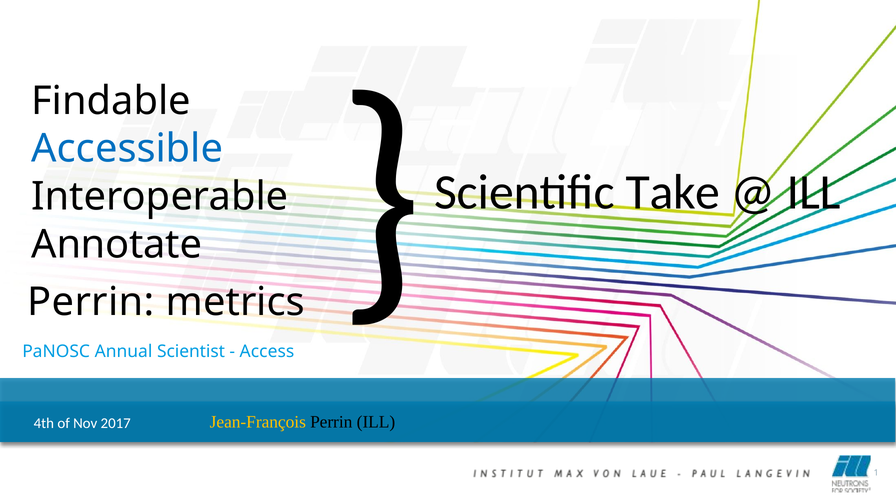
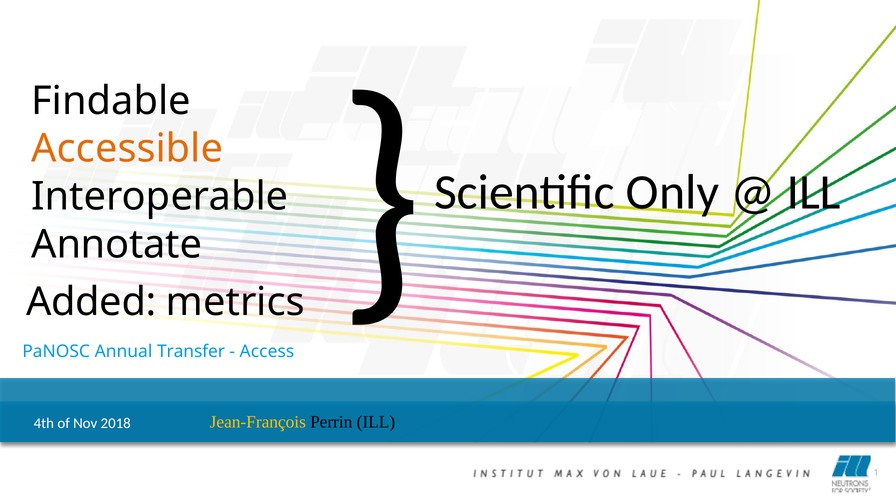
Accessible colour: blue -> orange
Take: Take -> Only
Perrin at (91, 302): Perrin -> Added
Scientist: Scientist -> Transfer
2017: 2017 -> 2018
